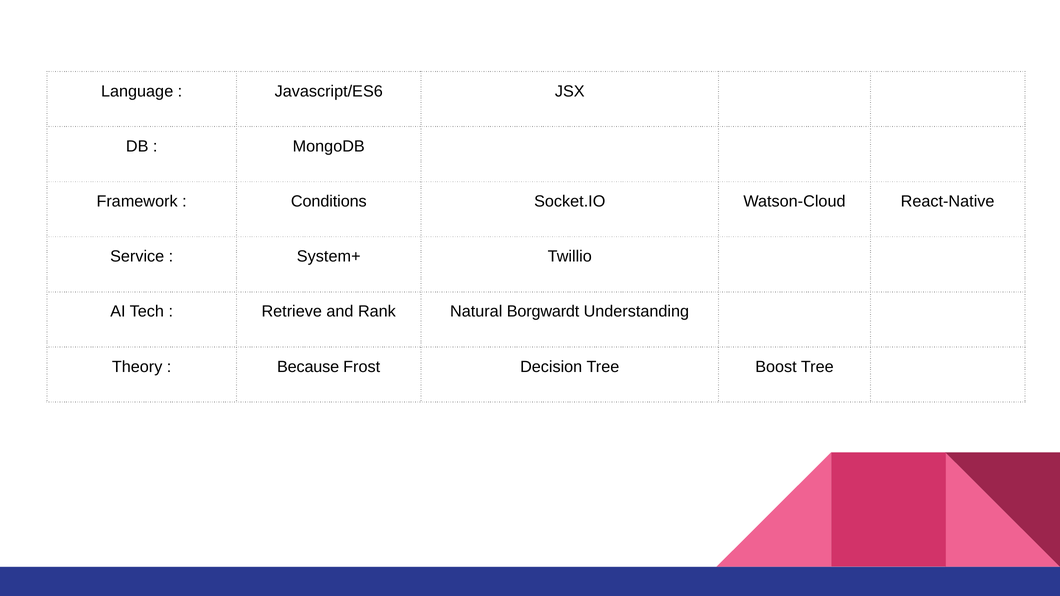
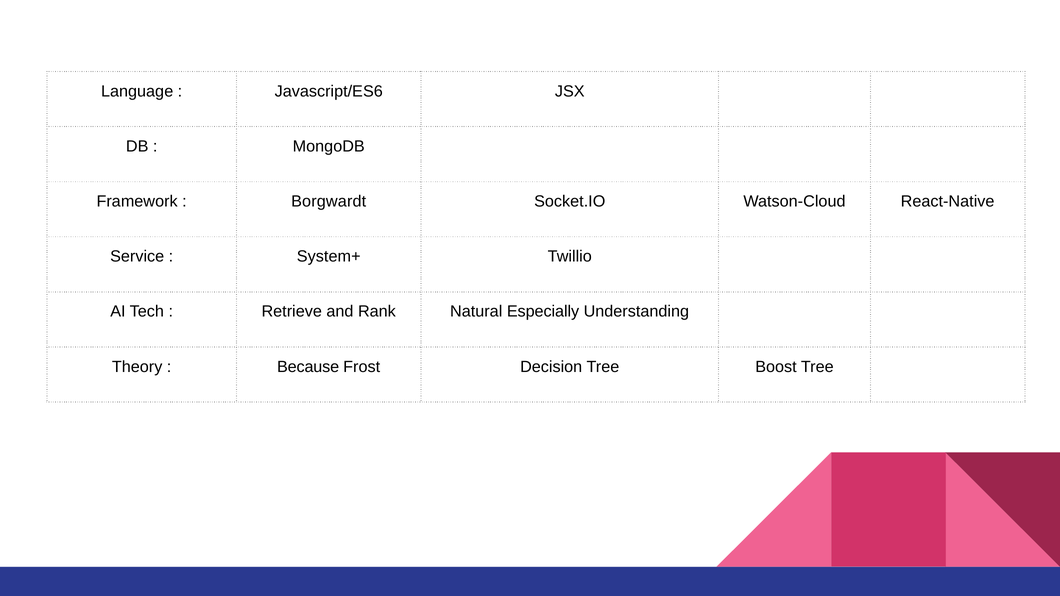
Conditions: Conditions -> Borgwardt
Borgwardt: Borgwardt -> Especially
